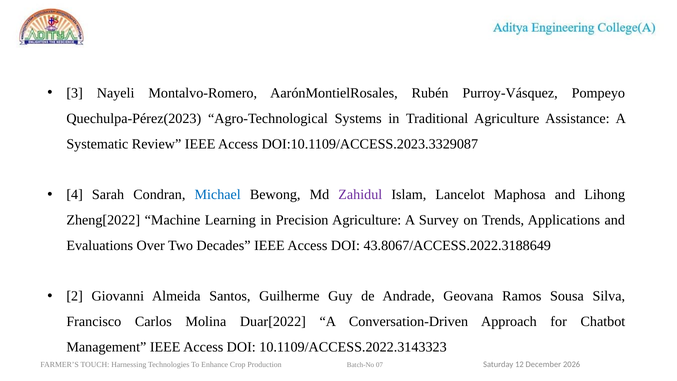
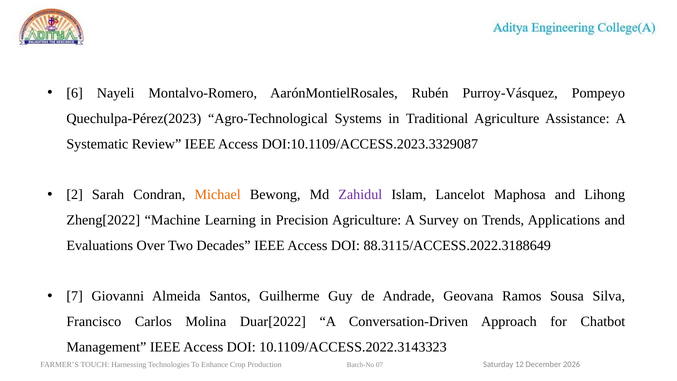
3: 3 -> 6
4: 4 -> 2
Michael colour: blue -> orange
43.8067/ACCESS.2022.3188649: 43.8067/ACCESS.2022.3188649 -> 88.3115/ACCESS.2022.3188649
2: 2 -> 7
